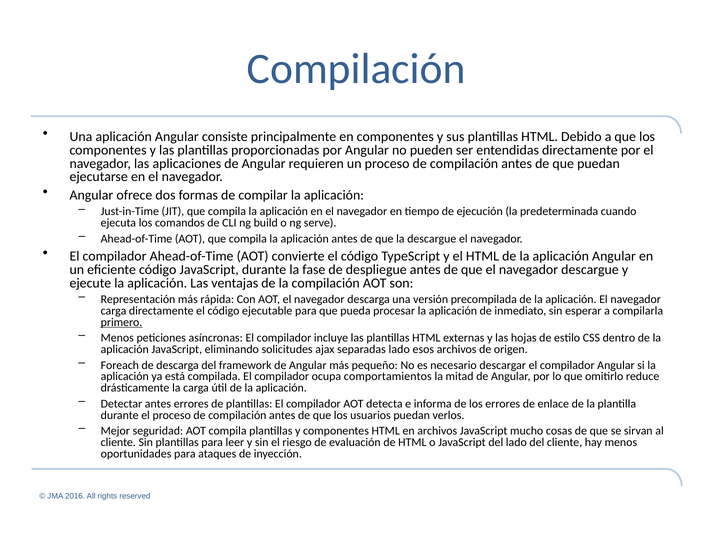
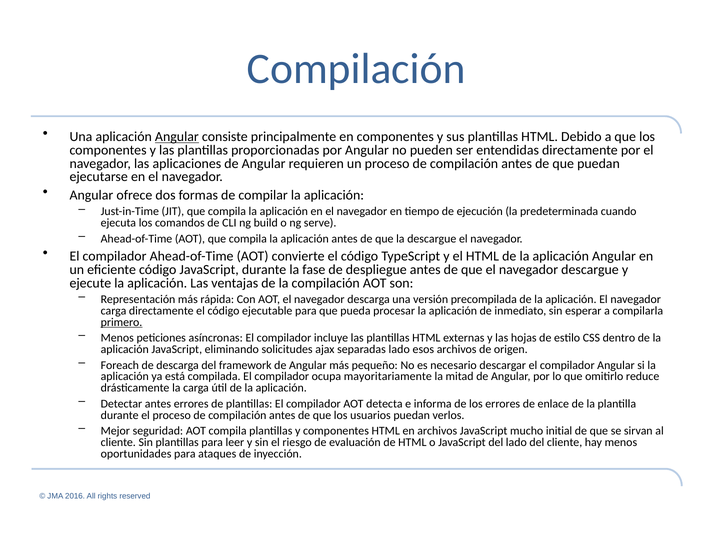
Angular at (177, 137) underline: none -> present
comportamientos: comportamientos -> mayoritariamente
cosas: cosas -> initial
